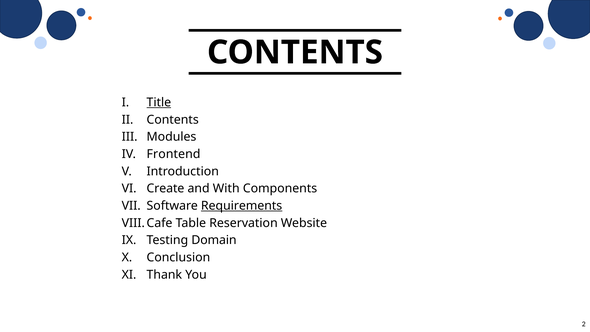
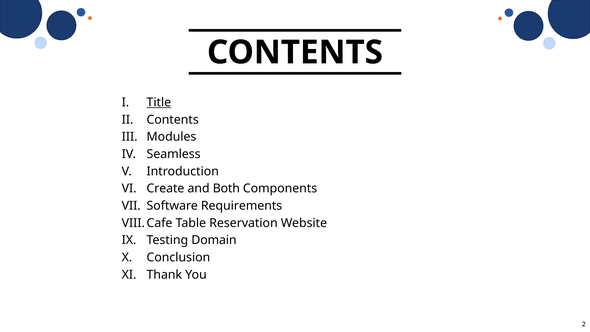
Frontend: Frontend -> Seamless
With: With -> Both
Requirements underline: present -> none
